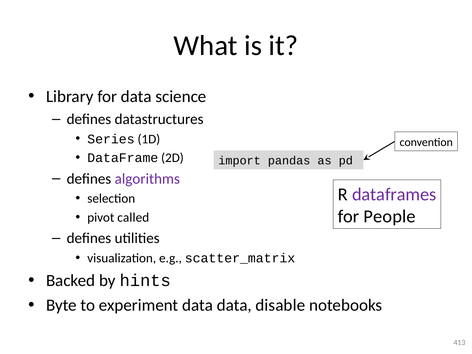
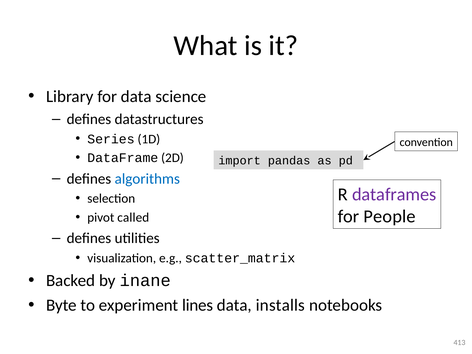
algorithms colour: purple -> blue
hints: hints -> inane
experiment data: data -> lines
disable: disable -> installs
